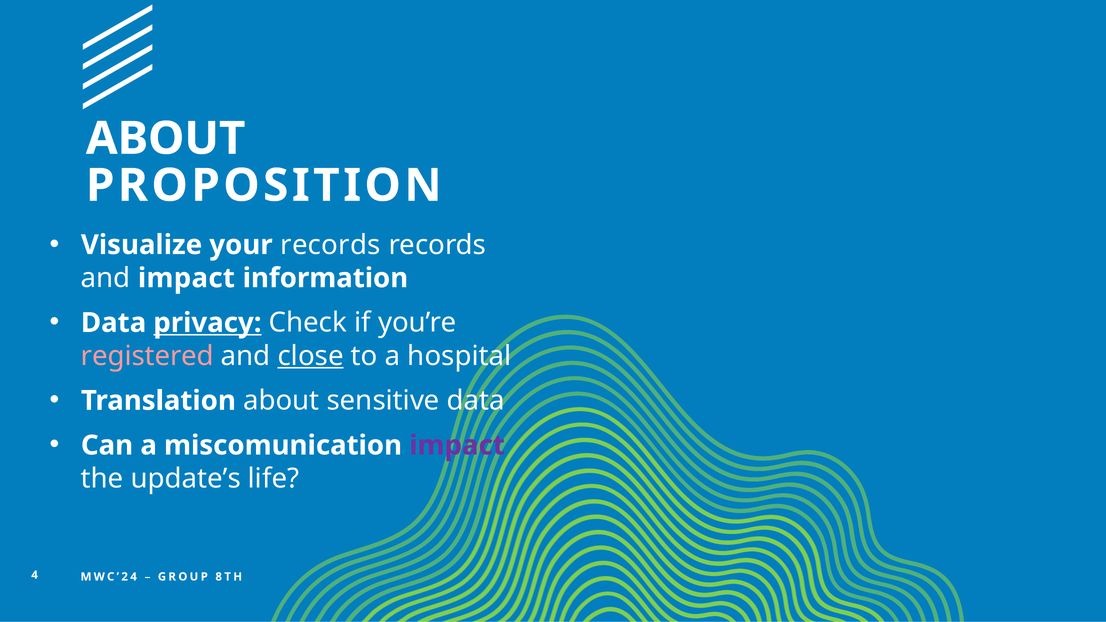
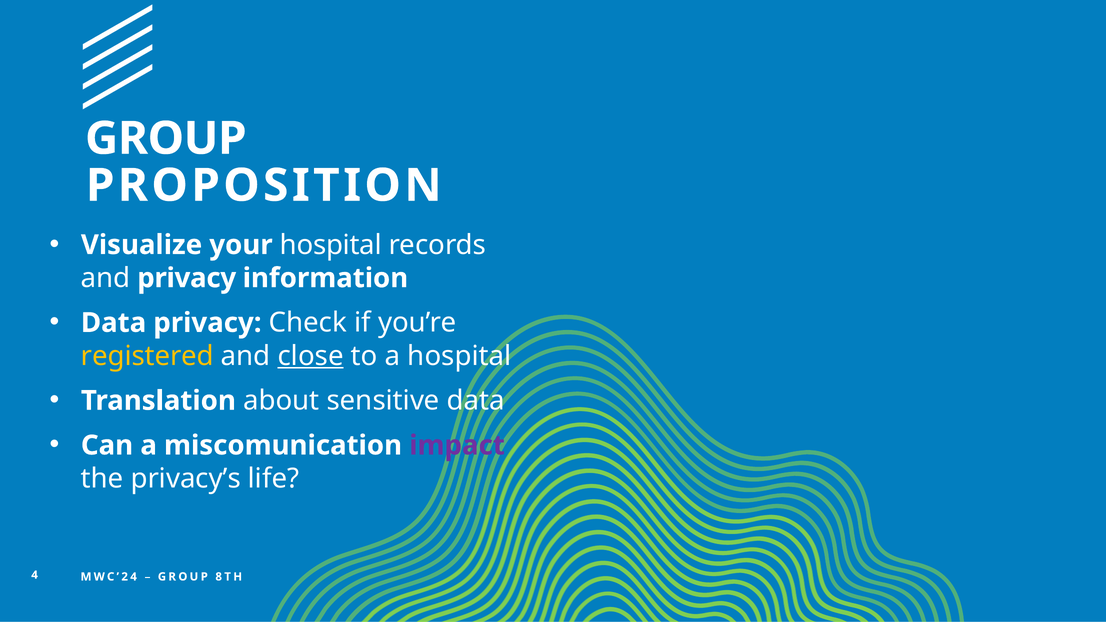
ABOUT at (166, 139): ABOUT -> GROUP
your records: records -> hospital
and impact: impact -> privacy
privacy at (207, 323) underline: present -> none
registered colour: pink -> yellow
update’s: update’s -> privacy’s
